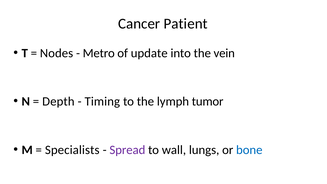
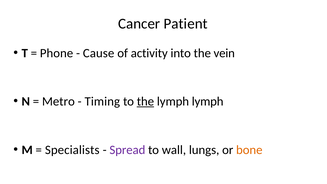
Nodes: Nodes -> Phone
Metro: Metro -> Cause
update: update -> activity
Depth: Depth -> Metro
the at (145, 101) underline: none -> present
lymph tumor: tumor -> lymph
bone colour: blue -> orange
